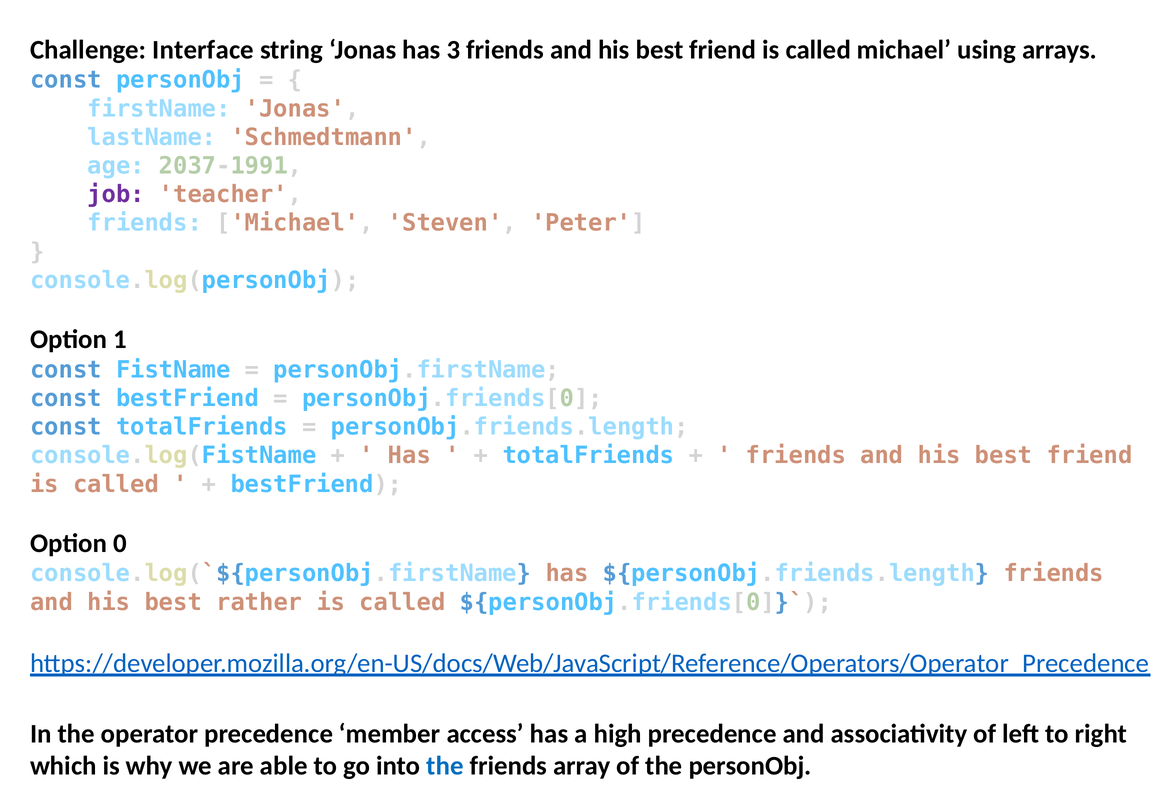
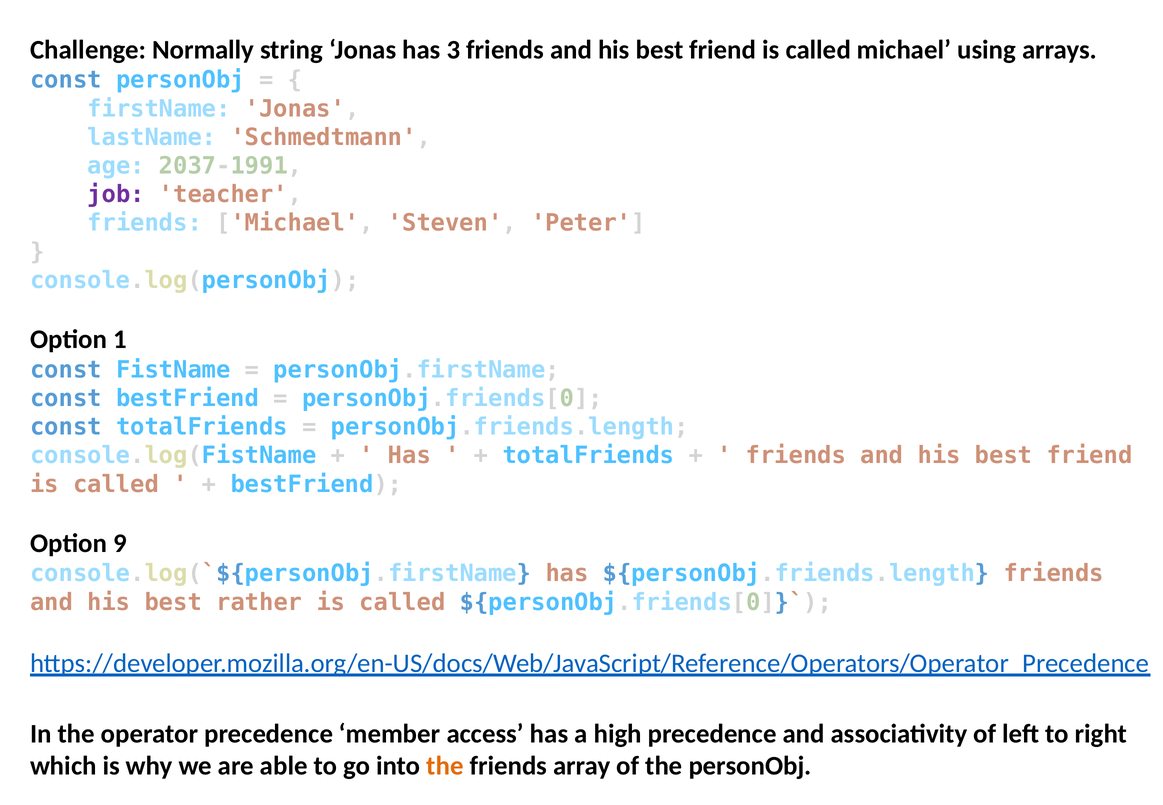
Interface: Interface -> Normally
0: 0 -> 9
the at (445, 766) colour: blue -> orange
